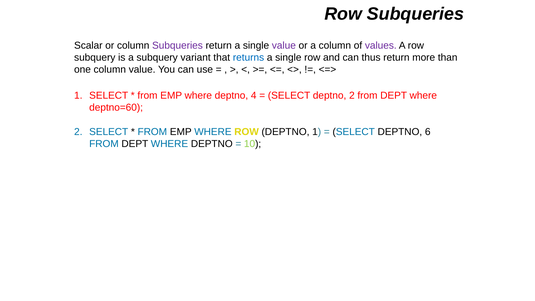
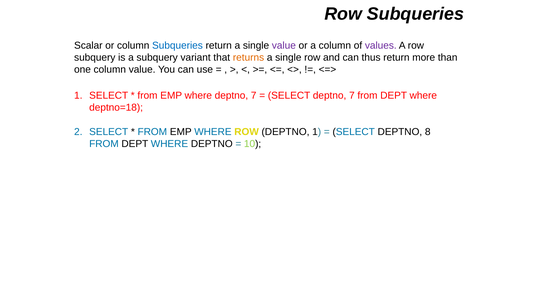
Subqueries at (177, 45) colour: purple -> blue
returns colour: blue -> orange
where deptno 4: 4 -> 7
SELECT deptno 2: 2 -> 7
deptno=60: deptno=60 -> deptno=18
6: 6 -> 8
